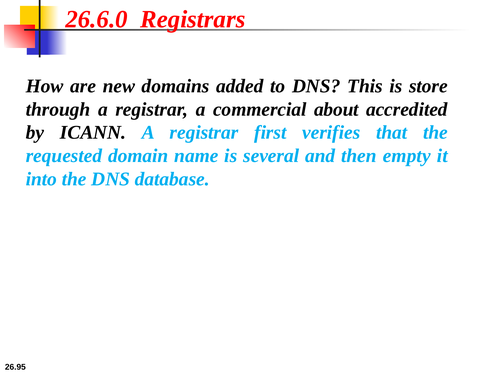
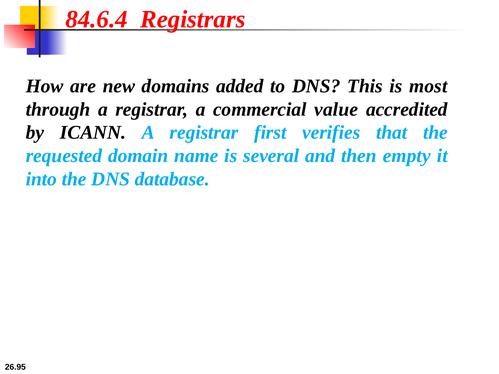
26.6.0: 26.6.0 -> 84.6.4
store: store -> most
about: about -> value
